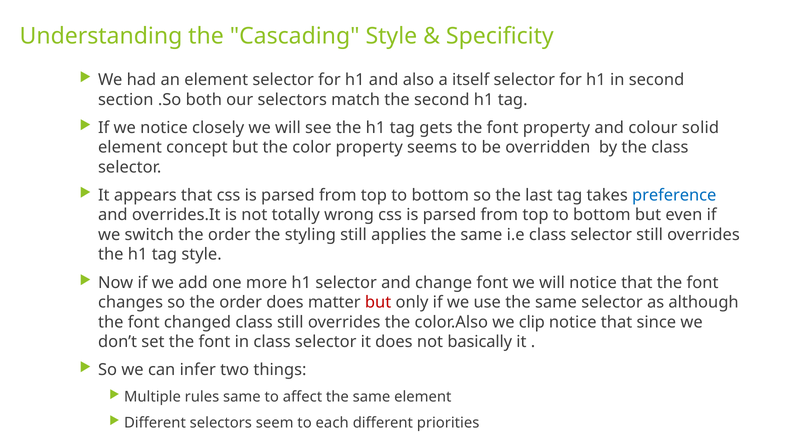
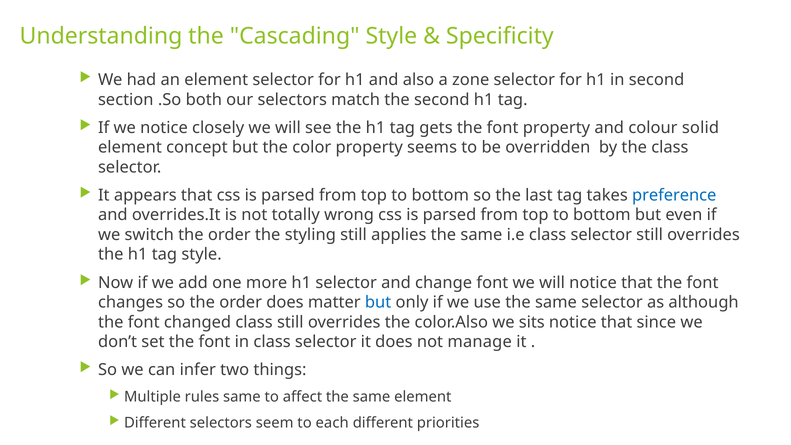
itself: itself -> zone
but at (378, 302) colour: red -> blue
clip: clip -> sits
basically: basically -> manage
